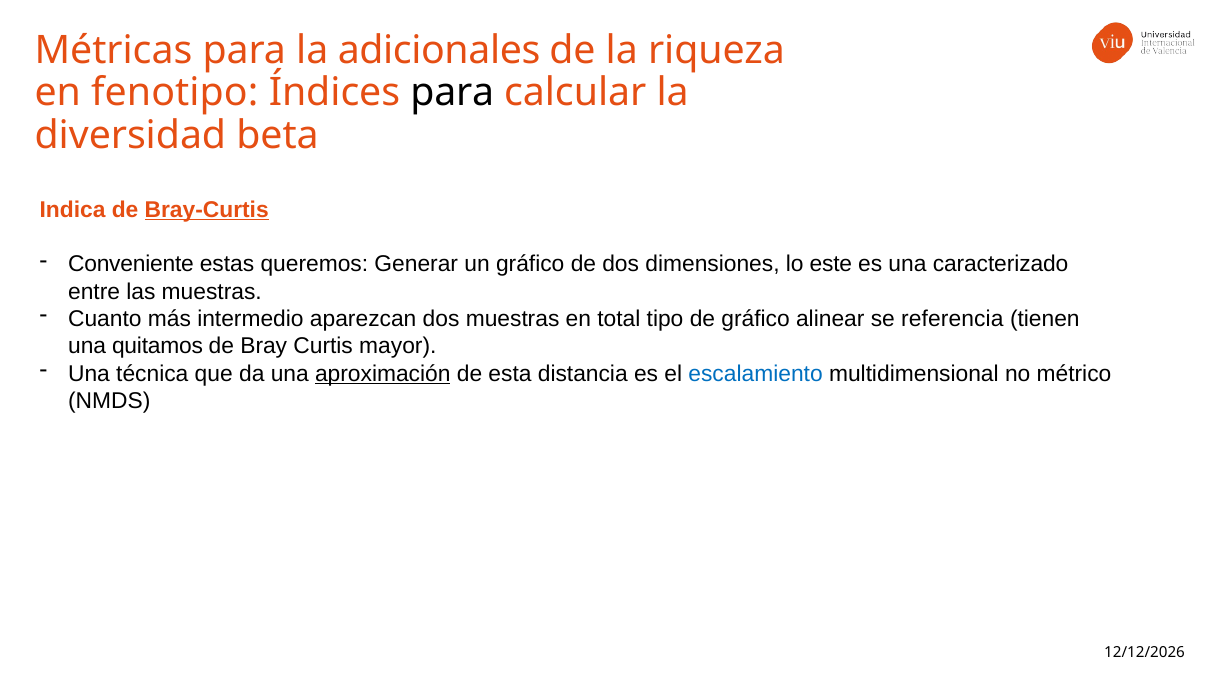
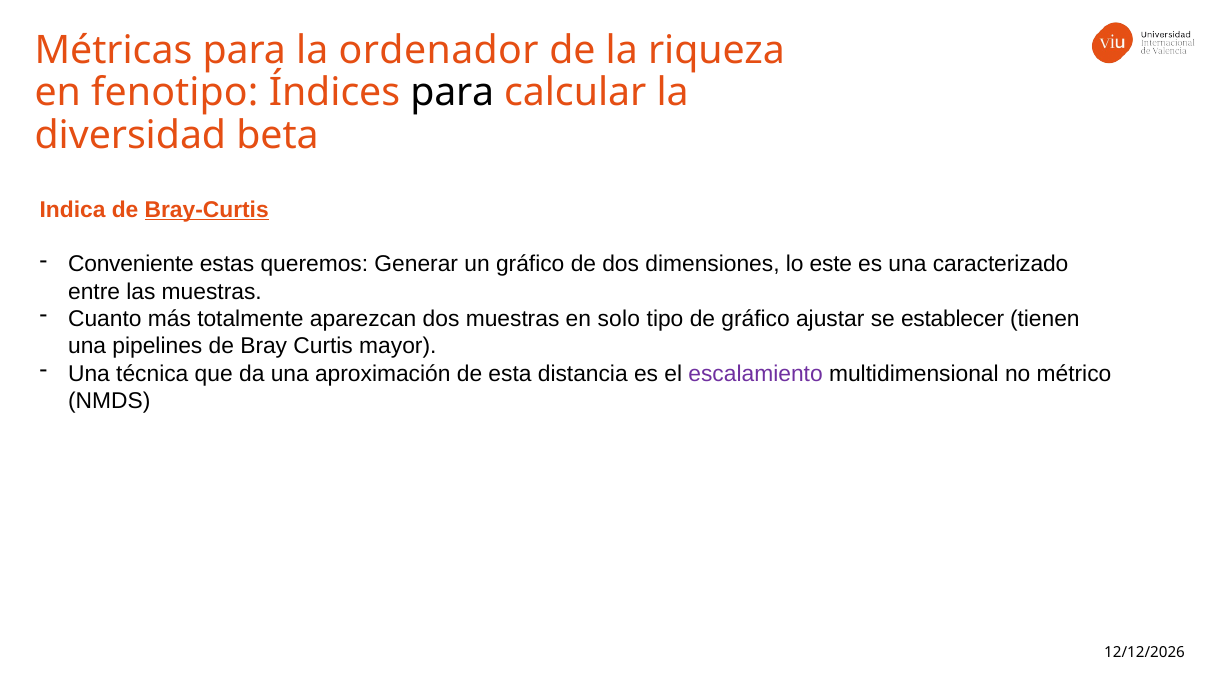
adicionales: adicionales -> ordenador
intermedio: intermedio -> totalmente
total: total -> solo
alinear: alinear -> ajustar
referencia: referencia -> establecer
quitamos: quitamos -> pipelines
aproximación underline: present -> none
escalamiento colour: blue -> purple
